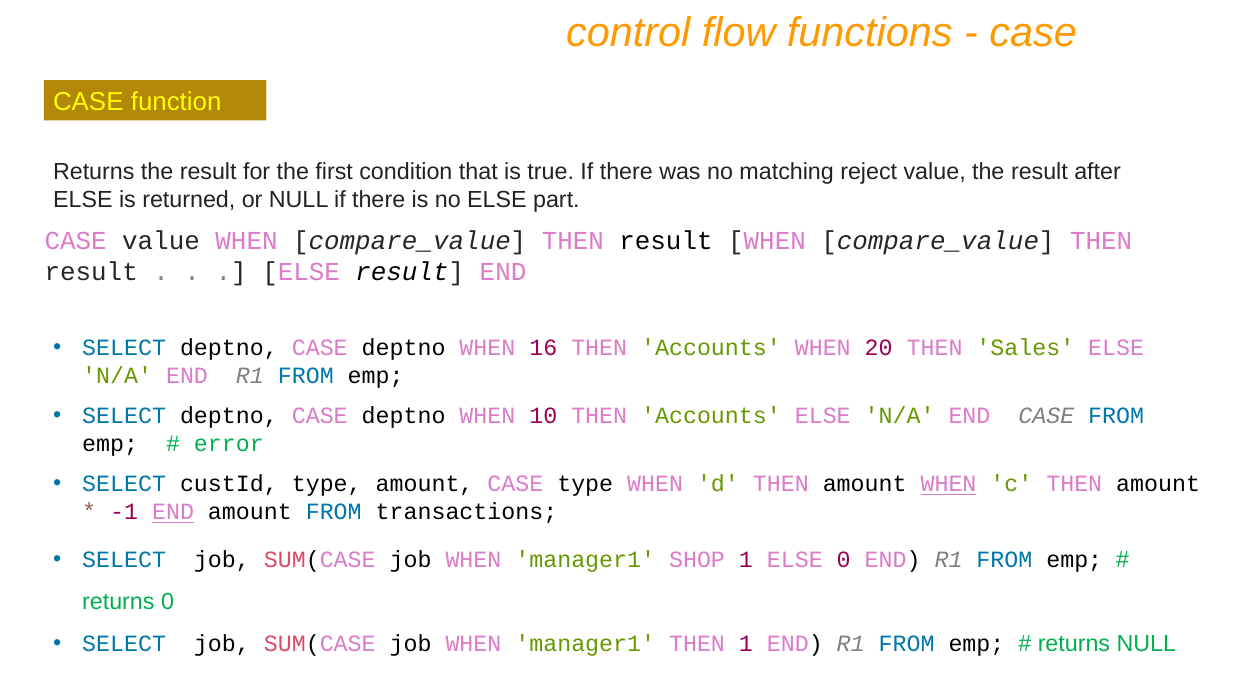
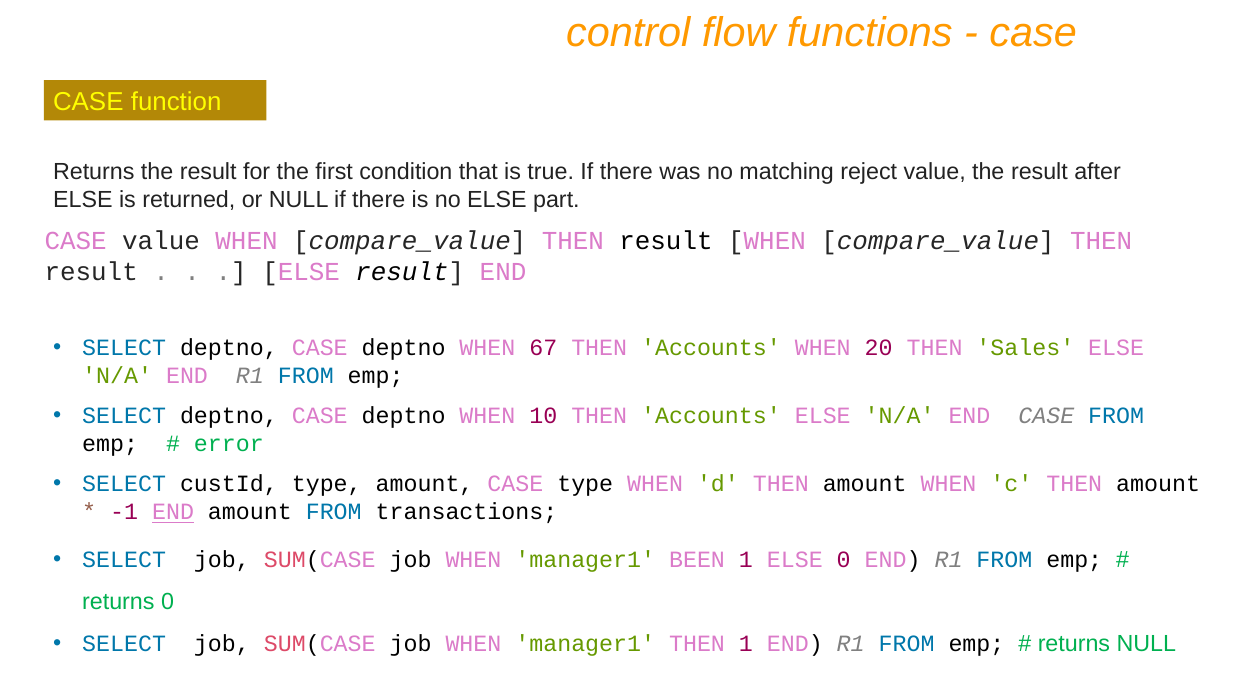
16: 16 -> 67
WHEN at (949, 484) underline: present -> none
SHOP: SHOP -> BEEN
